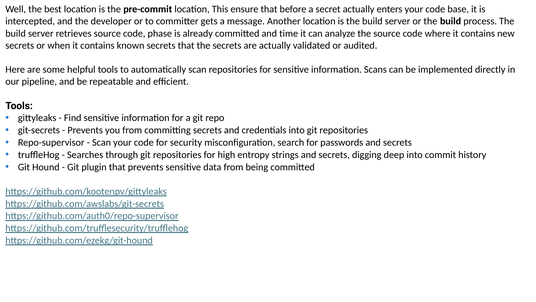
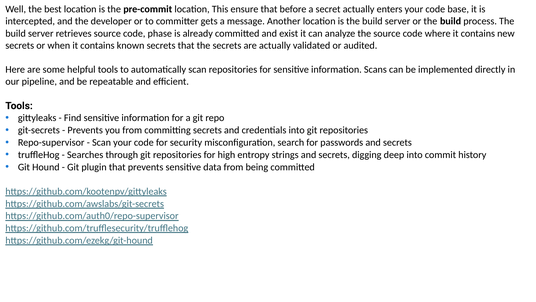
time: time -> exist
